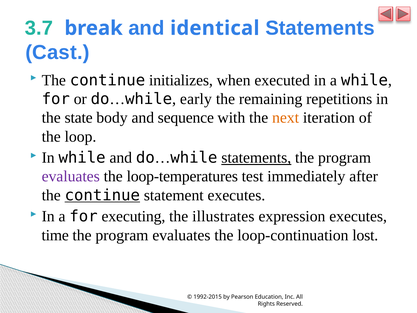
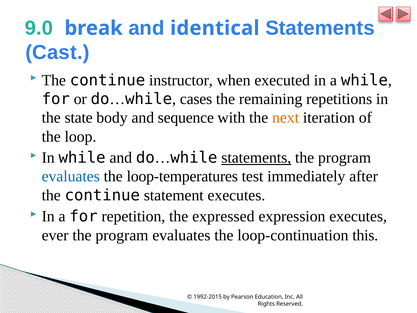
3.7: 3.7 -> 9.0
initializes: initializes -> instructor
early: early -> cases
evaluates at (71, 176) colour: purple -> blue
continue at (102, 195) underline: present -> none
executing: executing -> repetition
illustrates: illustrates -> expressed
time: time -> ever
lost: lost -> this
